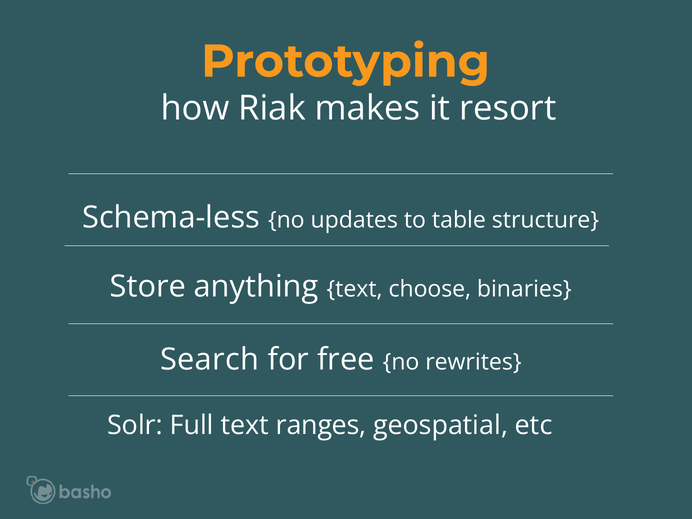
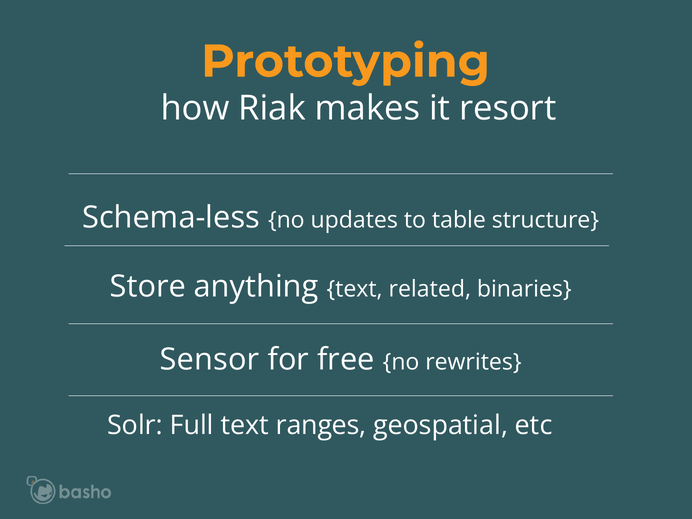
choose: choose -> related
Search: Search -> Sensor
